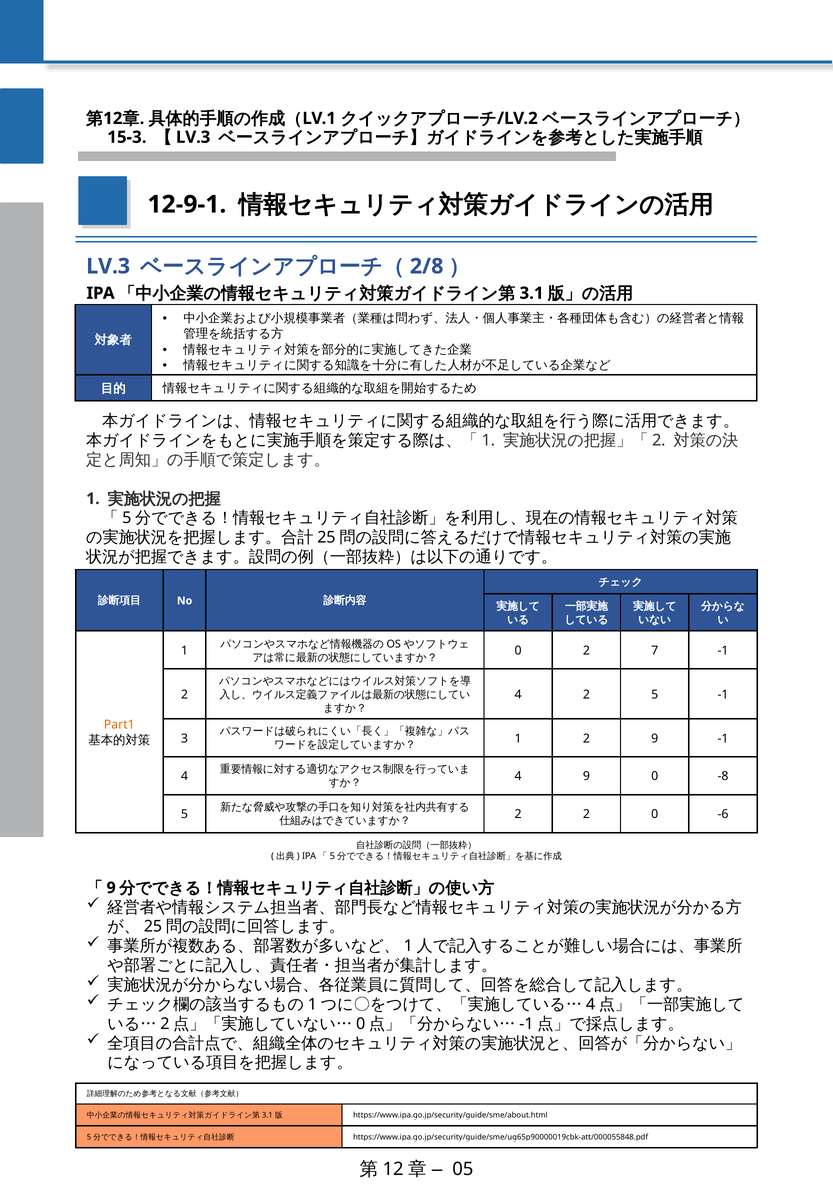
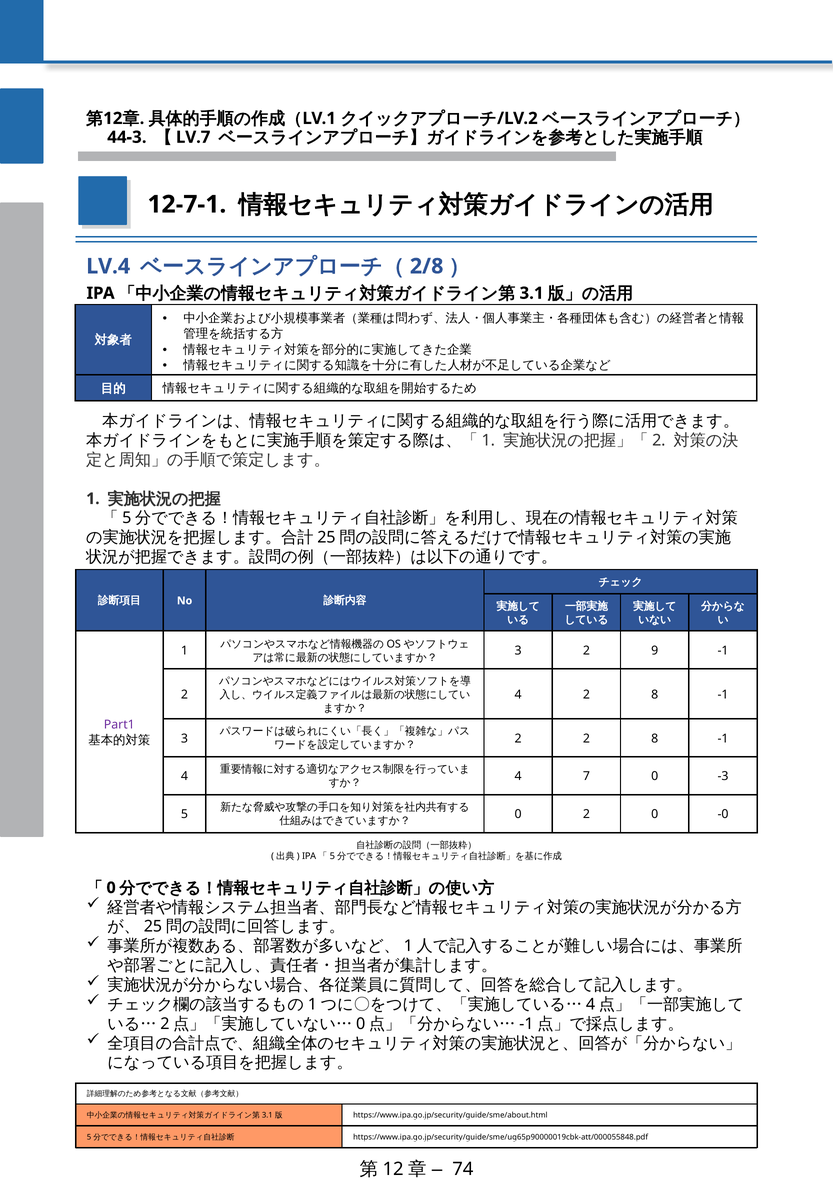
15-3: 15-3 -> 44-3
LV.3 at (193, 137): LV.3 -> LV.7
12-9-1: 12-9-1 -> 12-7-1
LV.3 at (108, 266): LV.3 -> LV.4
0 at (518, 650): 0 -> 3
7: 7 -> 9
4 2 5: 5 -> 8
Part1 colour: orange -> purple
1 at (518, 738): 1 -> 2
9 at (655, 738): 9 -> 8
4 9: 9 -> 7
-8: -8 -> -3
2 at (518, 814): 2 -> 0
-6: -6 -> -0
9 at (111, 887): 9 -> 0
05: 05 -> 74
